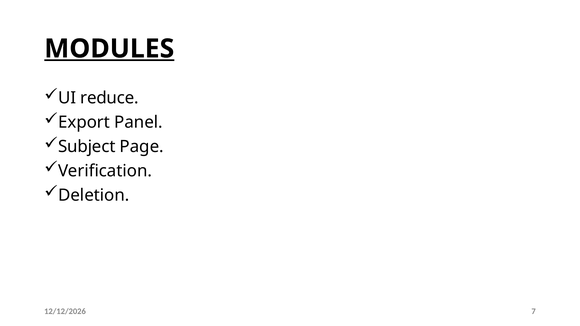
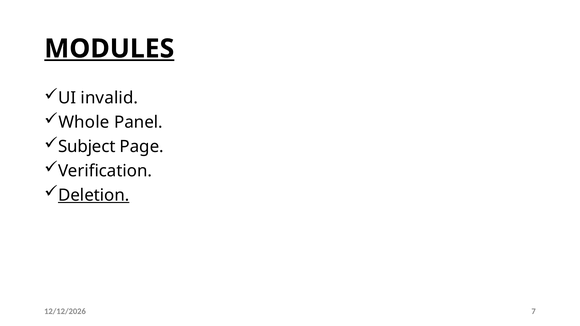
reduce: reduce -> invalid
Export: Export -> Whole
Deletion underline: none -> present
